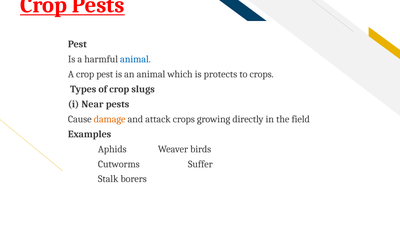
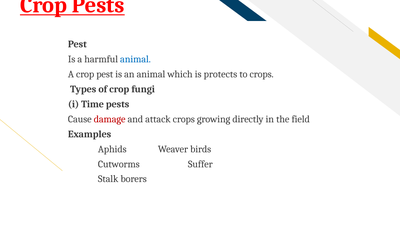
slugs: slugs -> fungi
Near: Near -> Time
damage colour: orange -> red
